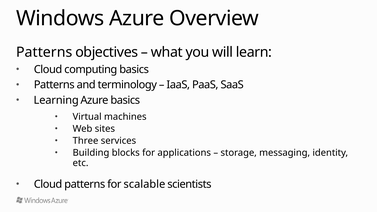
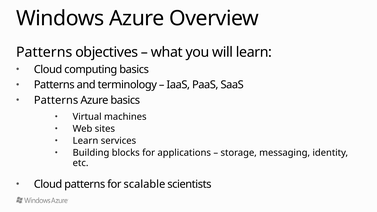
Learning at (56, 100): Learning -> Patterns
Three at (86, 141): Three -> Learn
